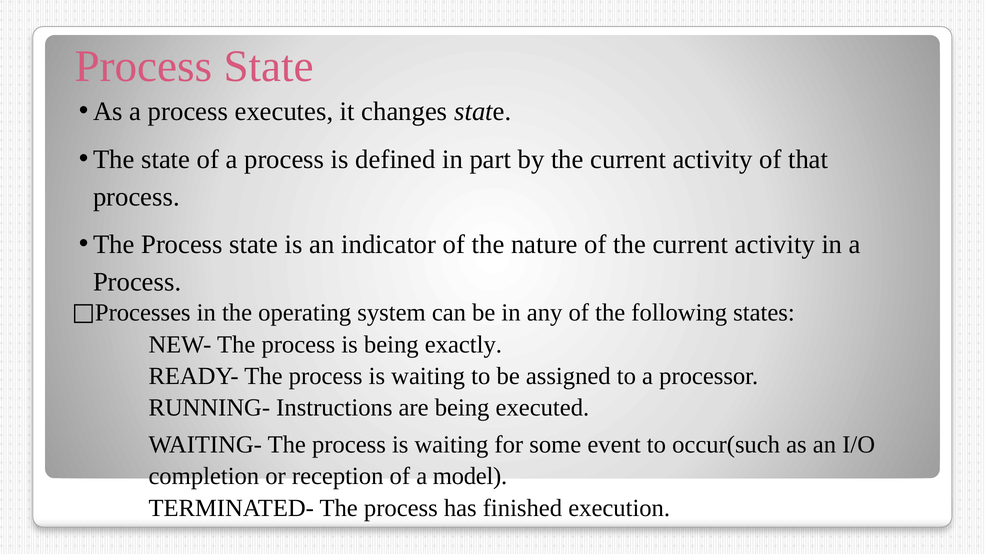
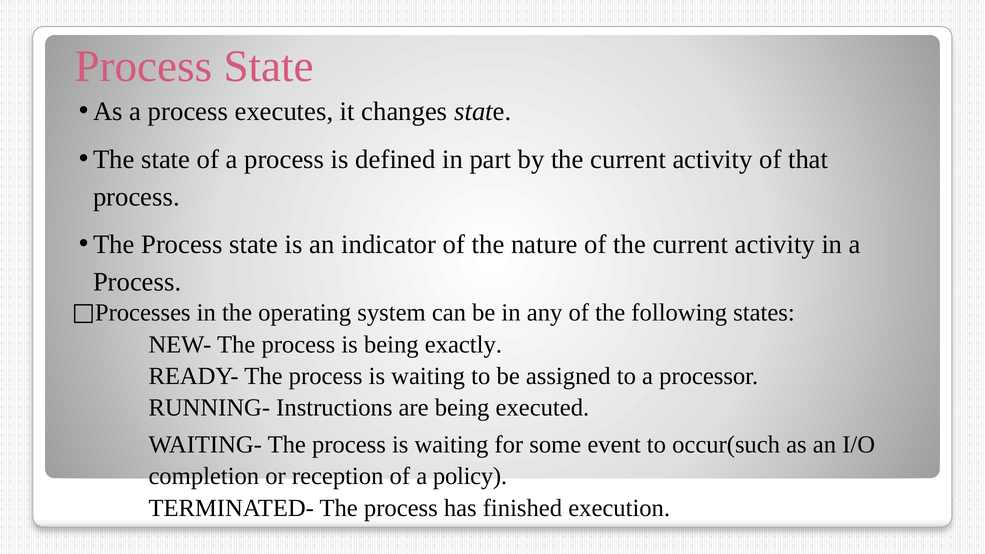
model: model -> policy
